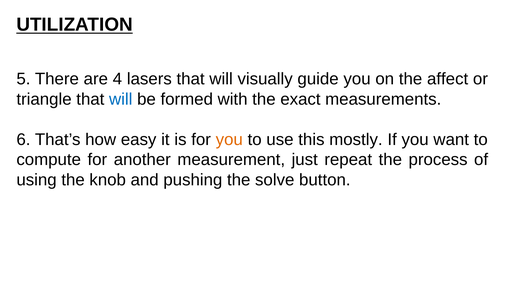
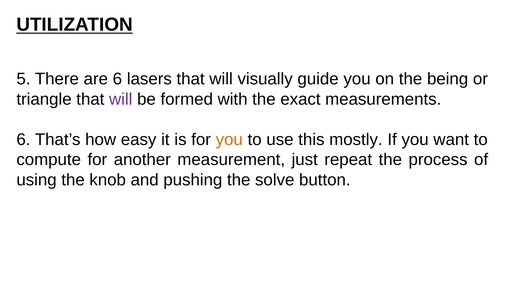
are 4: 4 -> 6
affect: affect -> being
will at (121, 99) colour: blue -> purple
